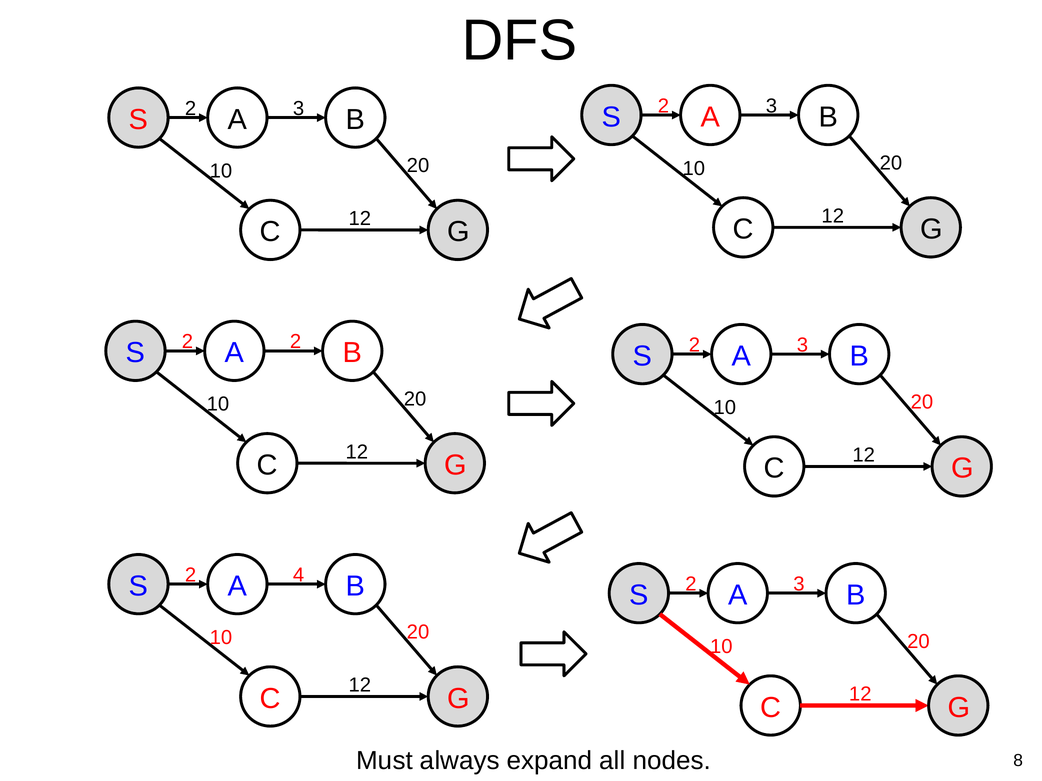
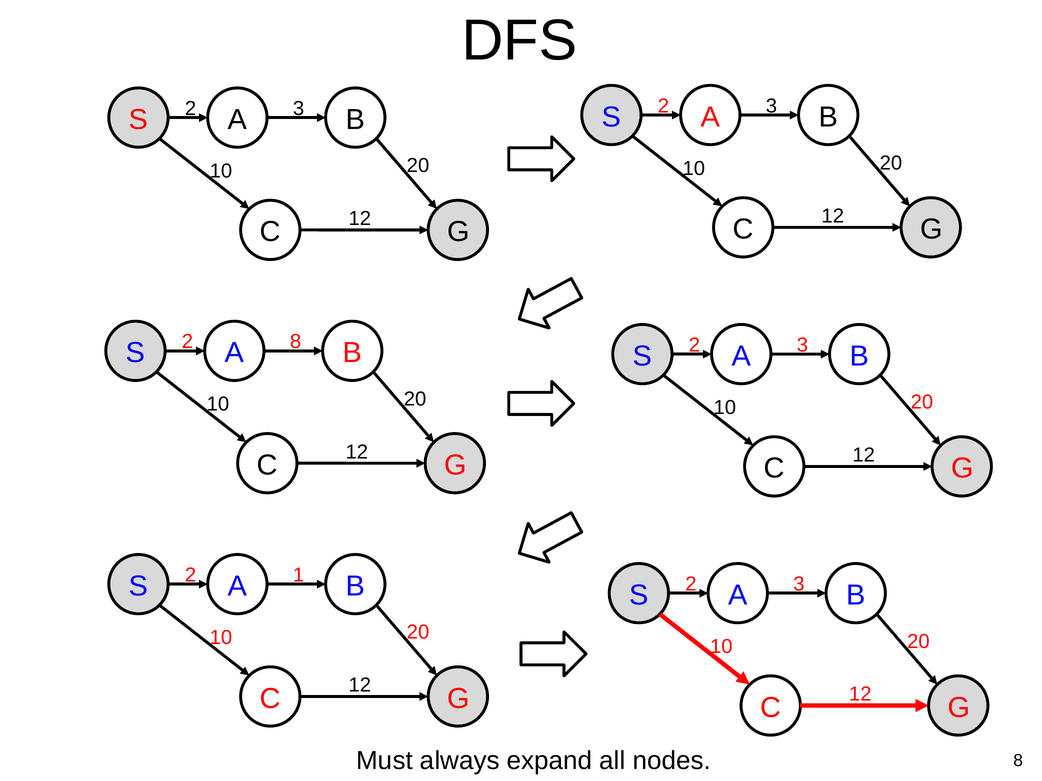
2 2: 2 -> 8
4: 4 -> 1
